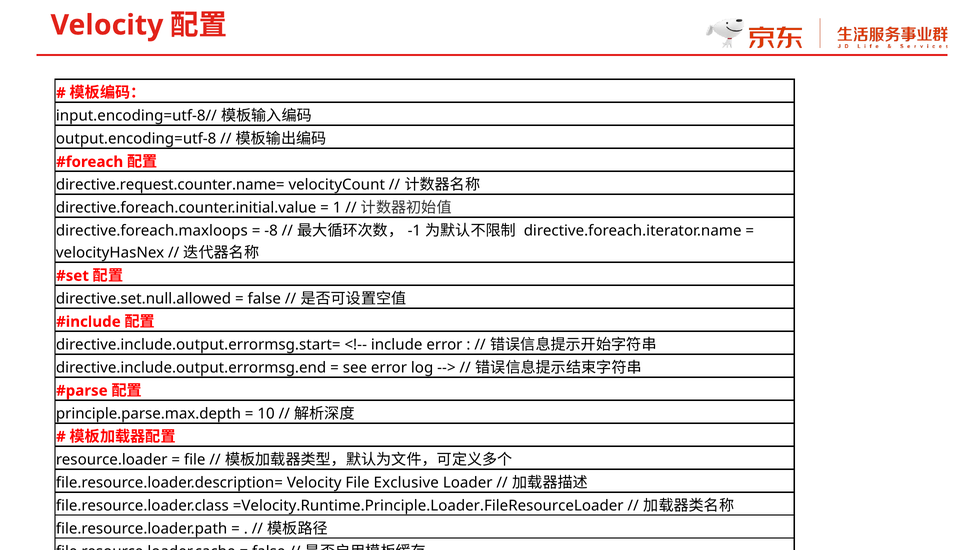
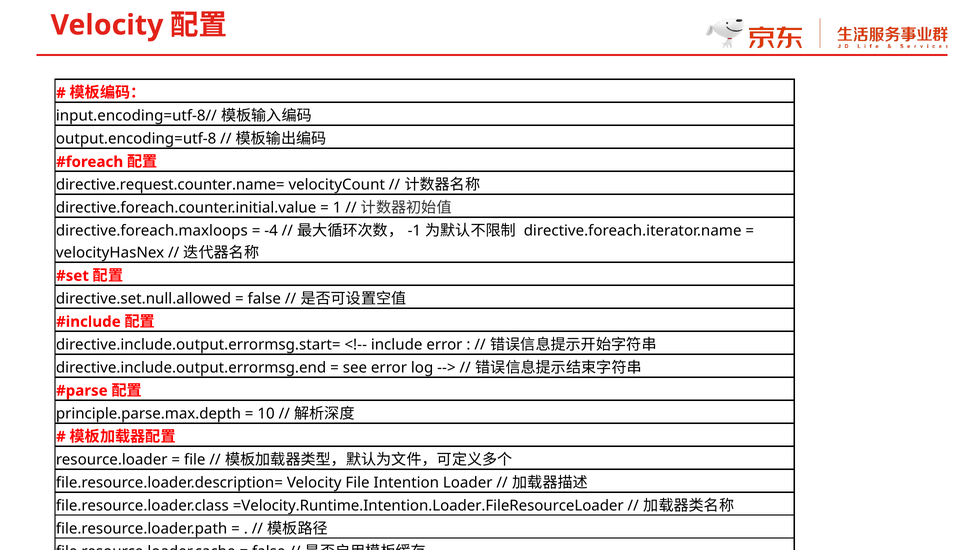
-8: -8 -> -4
Exclusive: Exclusive -> Intention
=Velocity.Runtime.Principle.Loader.FileResourceLoader: =Velocity.Runtime.Principle.Loader.FileResourceLoader -> =Velocity.Runtime.Intention.Loader.FileResourceLoader
